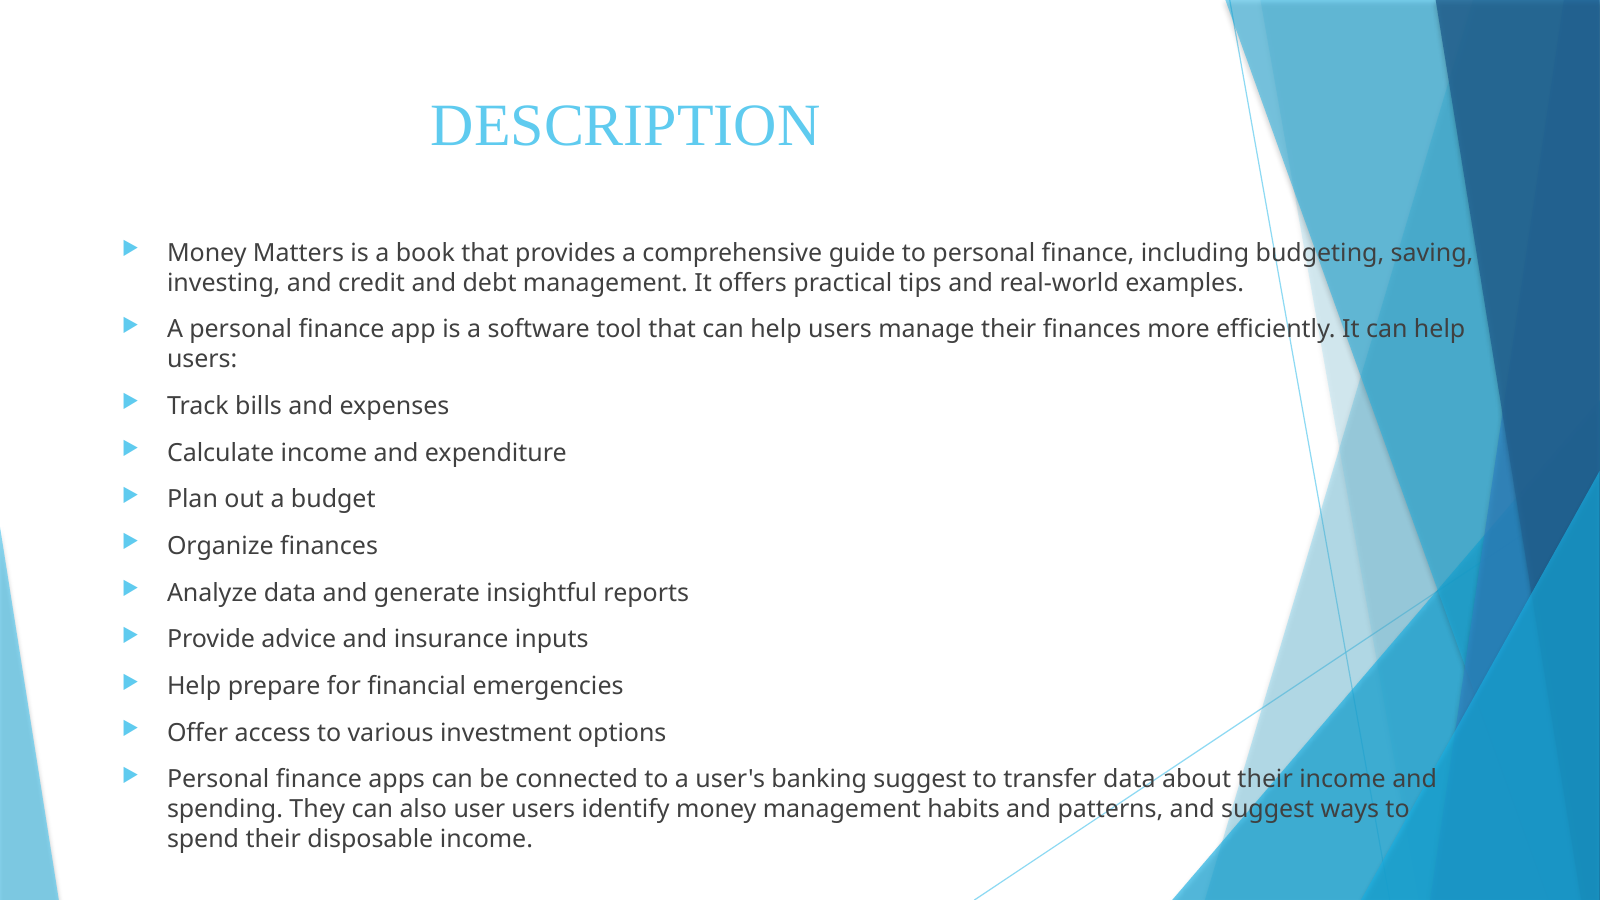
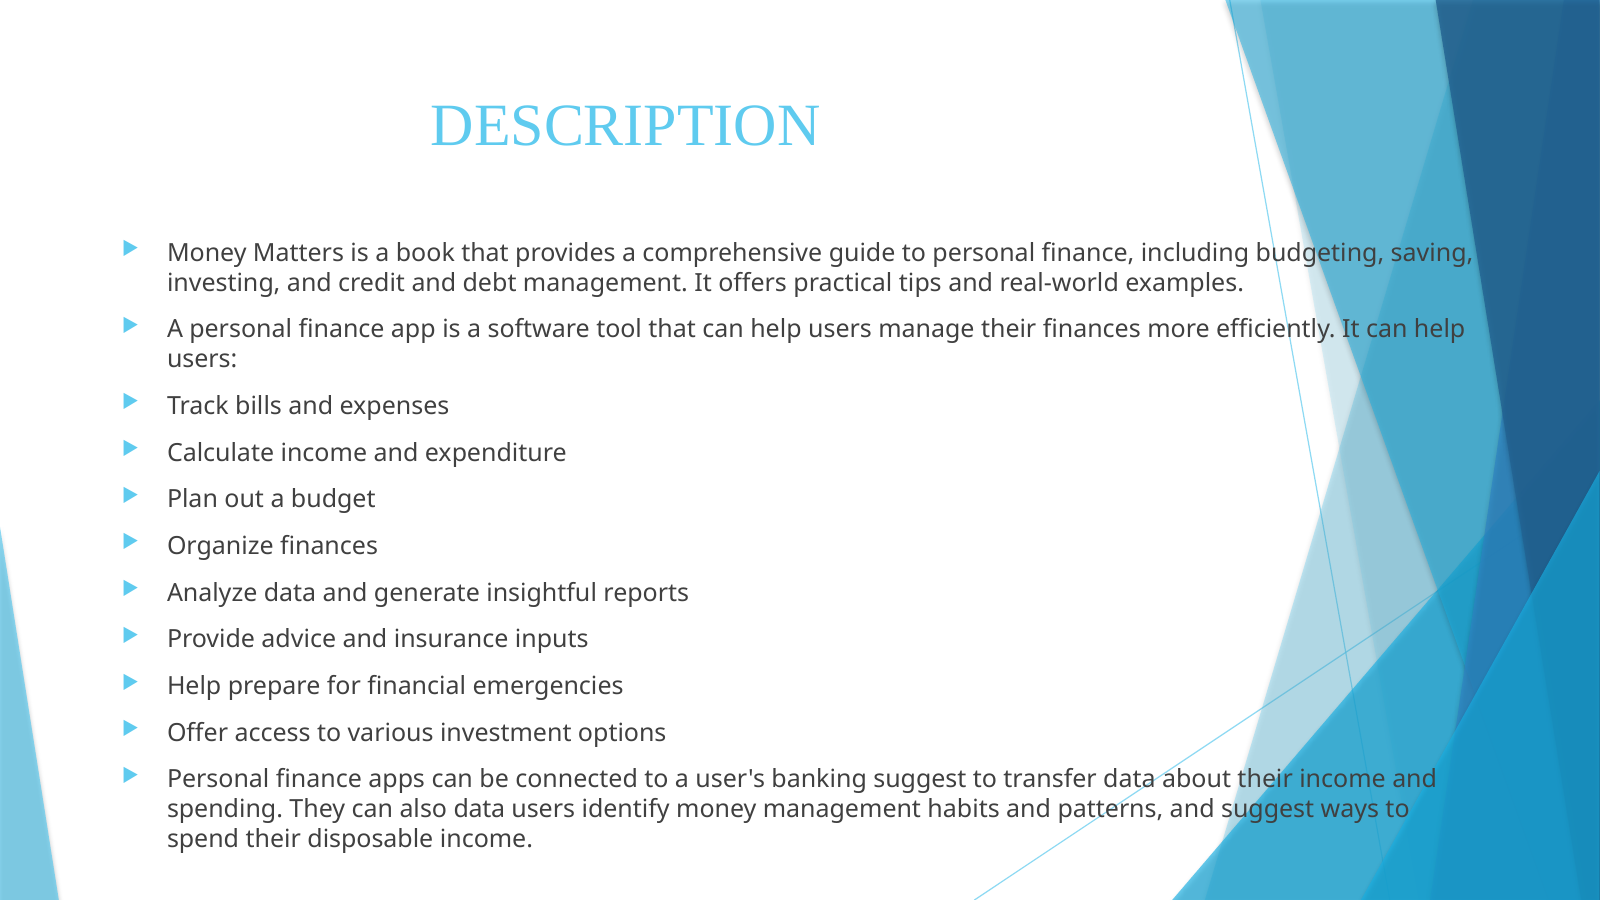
also user: user -> data
